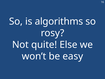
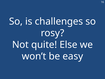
algorithms: algorithms -> challenges
